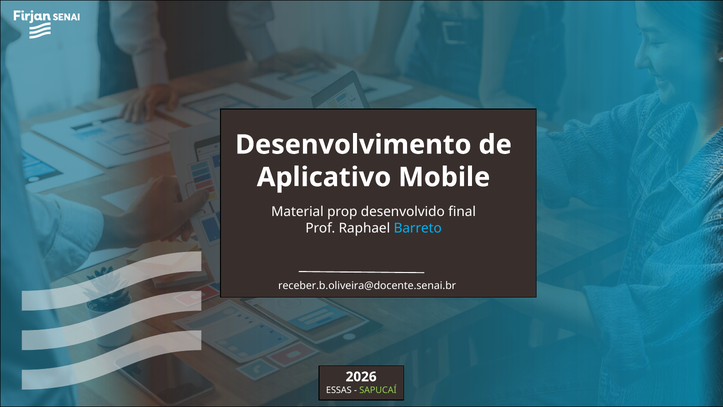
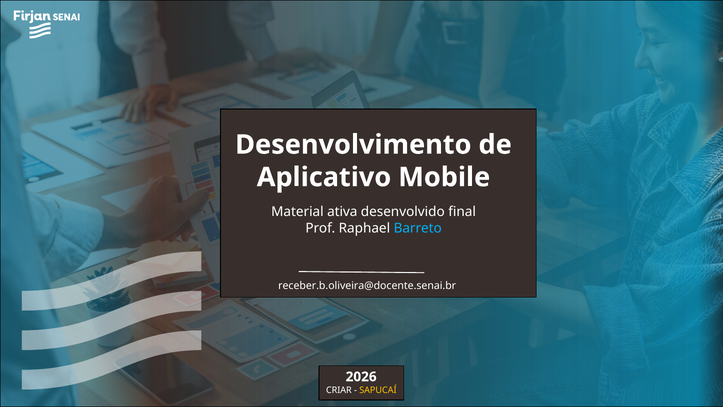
prop: prop -> ativa
ESSAS: ESSAS -> CRIAR
SAPUCAÍ colour: light green -> yellow
